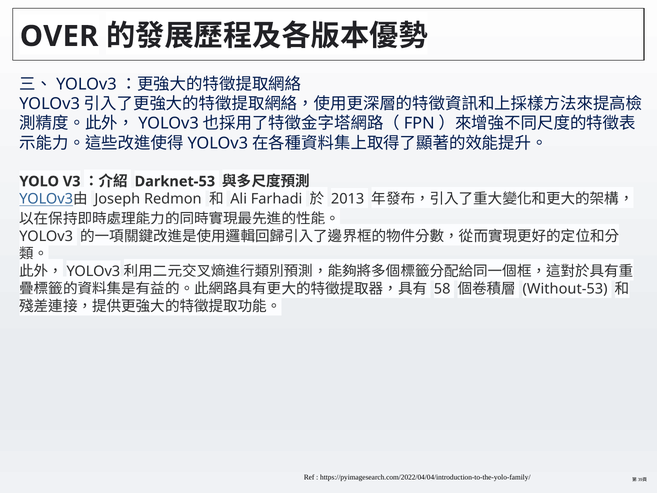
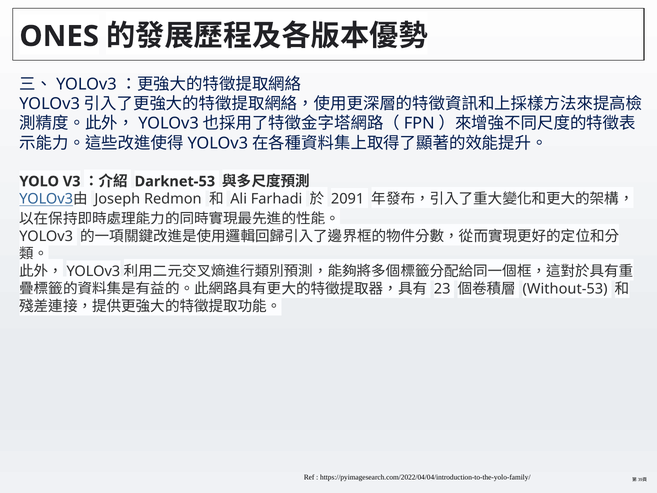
OVER: OVER -> ONES
2013: 2013 -> 2091
58: 58 -> 23
